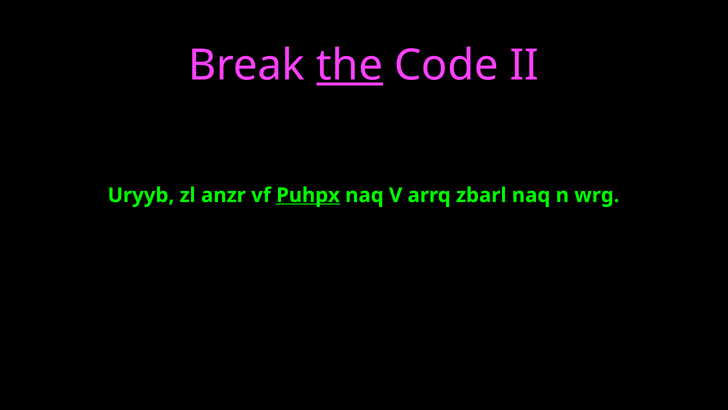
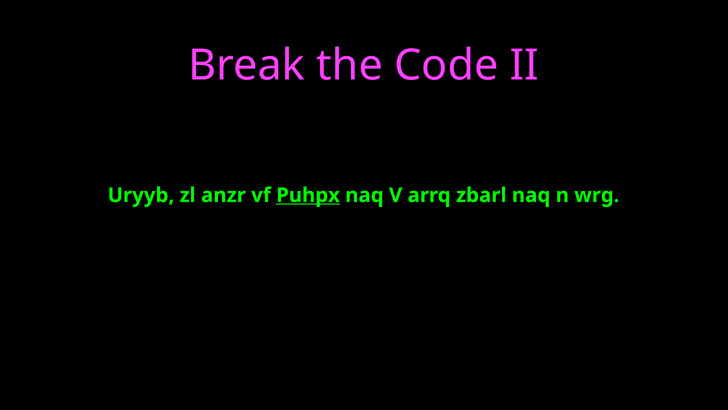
the underline: present -> none
